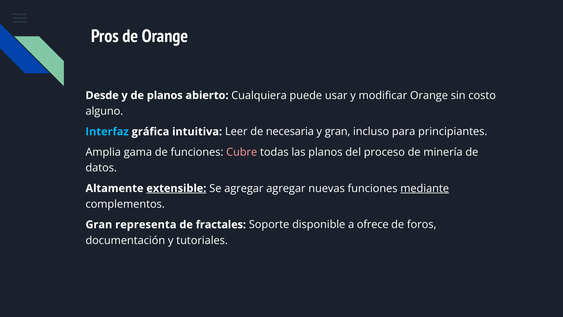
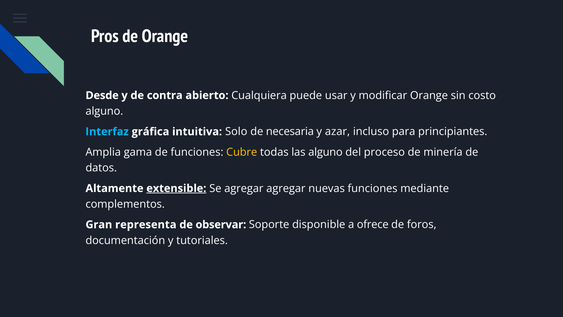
de planos: planos -> contra
Leer: Leer -> Solo
y gran: gran -> azar
Cubre colour: pink -> yellow
las planos: planos -> alguno
mediante underline: present -> none
fractales: fractales -> observar
